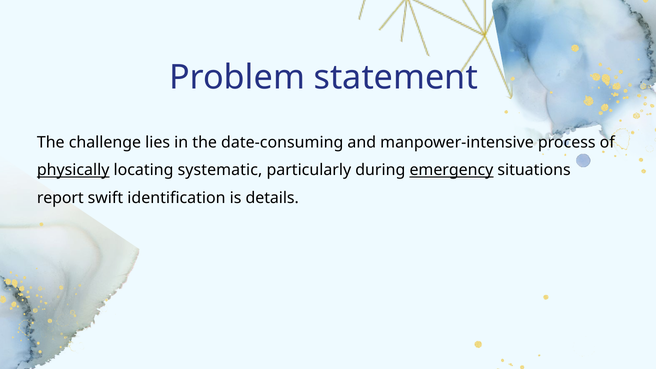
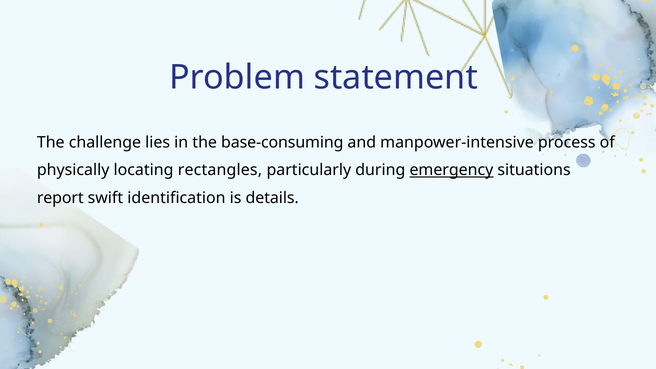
date-consuming: date-consuming -> base-consuming
physically underline: present -> none
systematic: systematic -> rectangles
